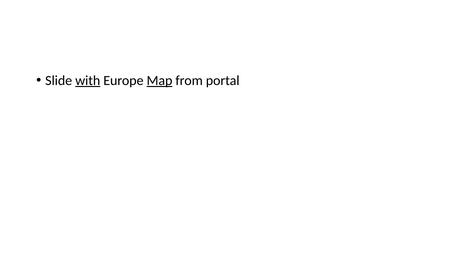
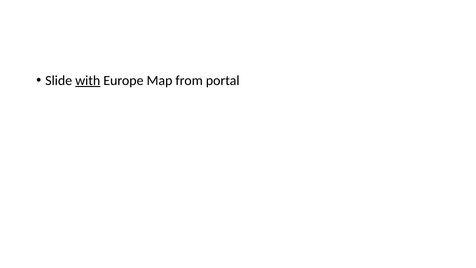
Map underline: present -> none
